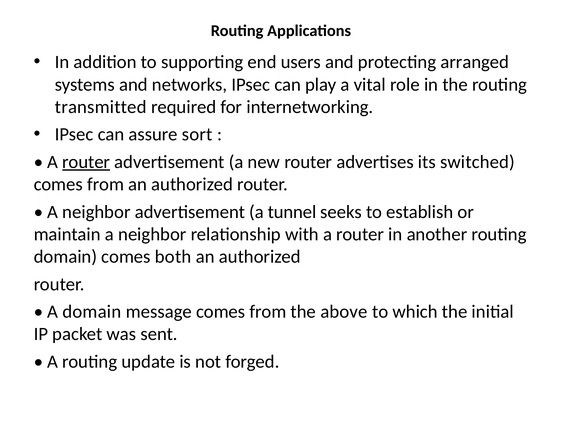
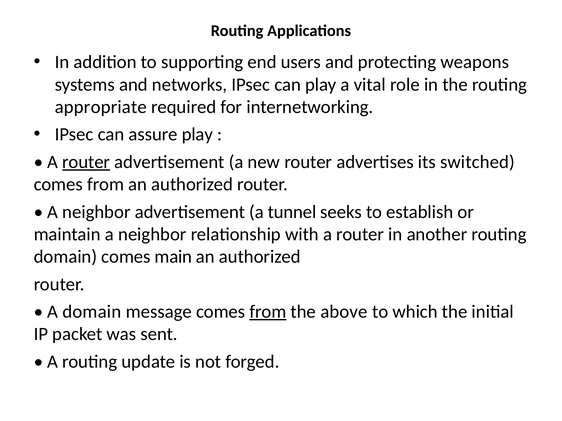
arranged: arranged -> weapons
transmitted: transmitted -> appropriate
assure sort: sort -> play
both: both -> main
from at (268, 312) underline: none -> present
